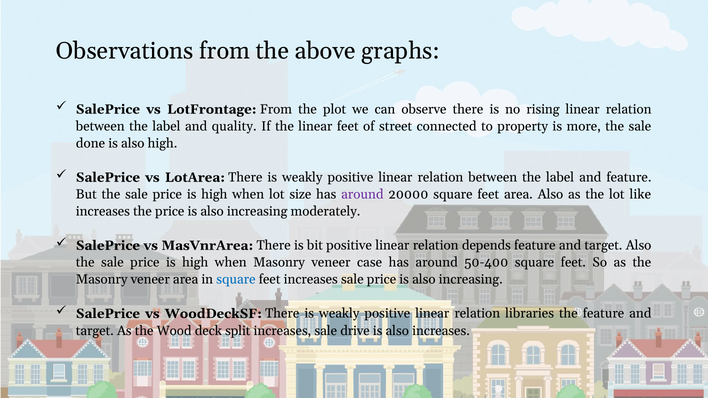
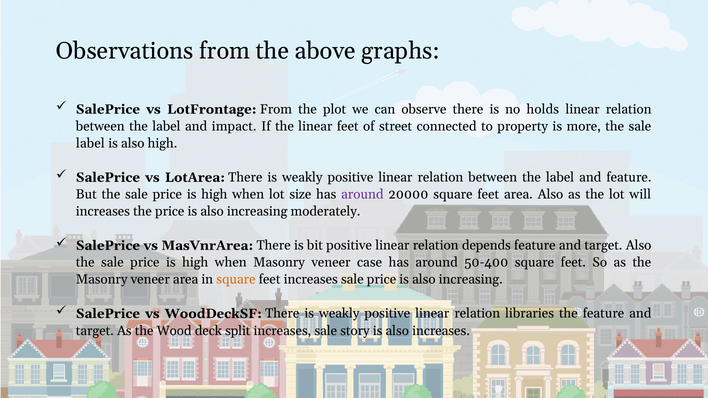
rising: rising -> holds
quality: quality -> impact
done at (90, 143): done -> label
like: like -> will
square at (236, 280) colour: blue -> orange
drive: drive -> story
